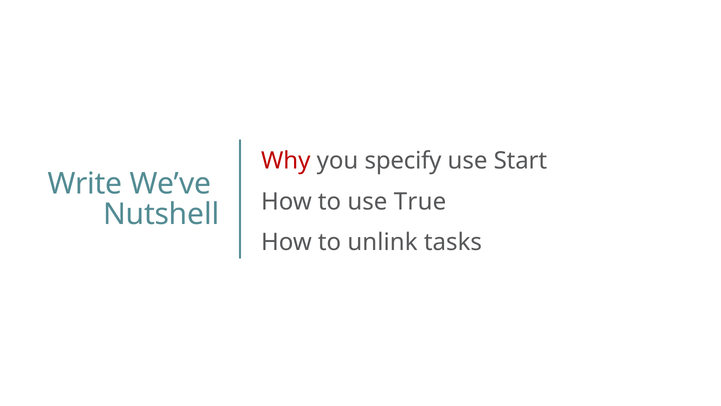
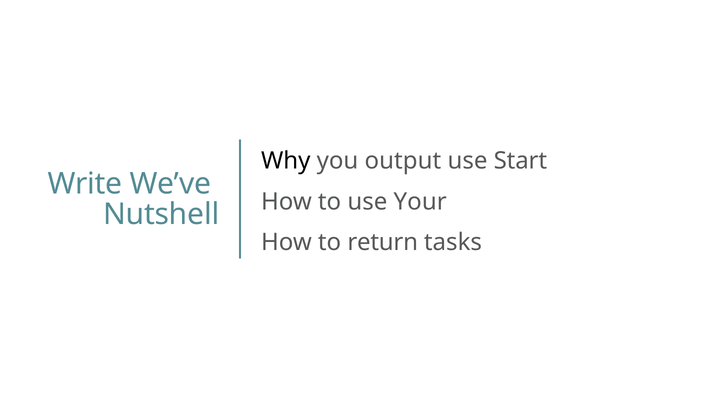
Why colour: red -> black
specify: specify -> output
True: True -> Your
unlink: unlink -> return
